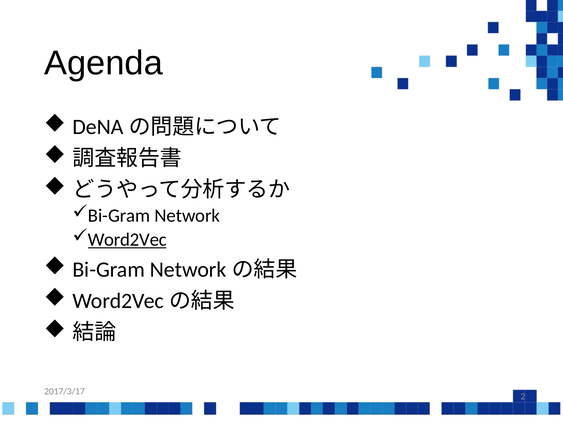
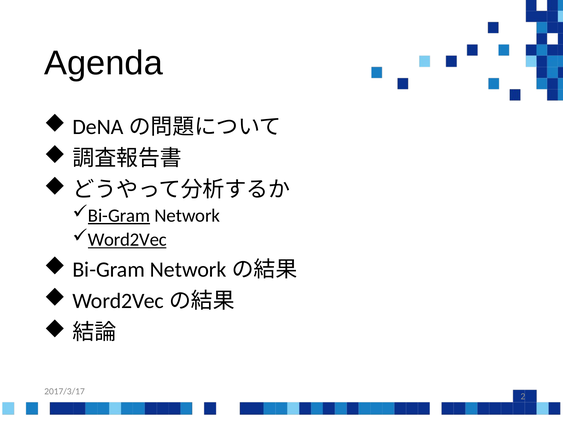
Bi-Gram at (119, 216) underline: none -> present
